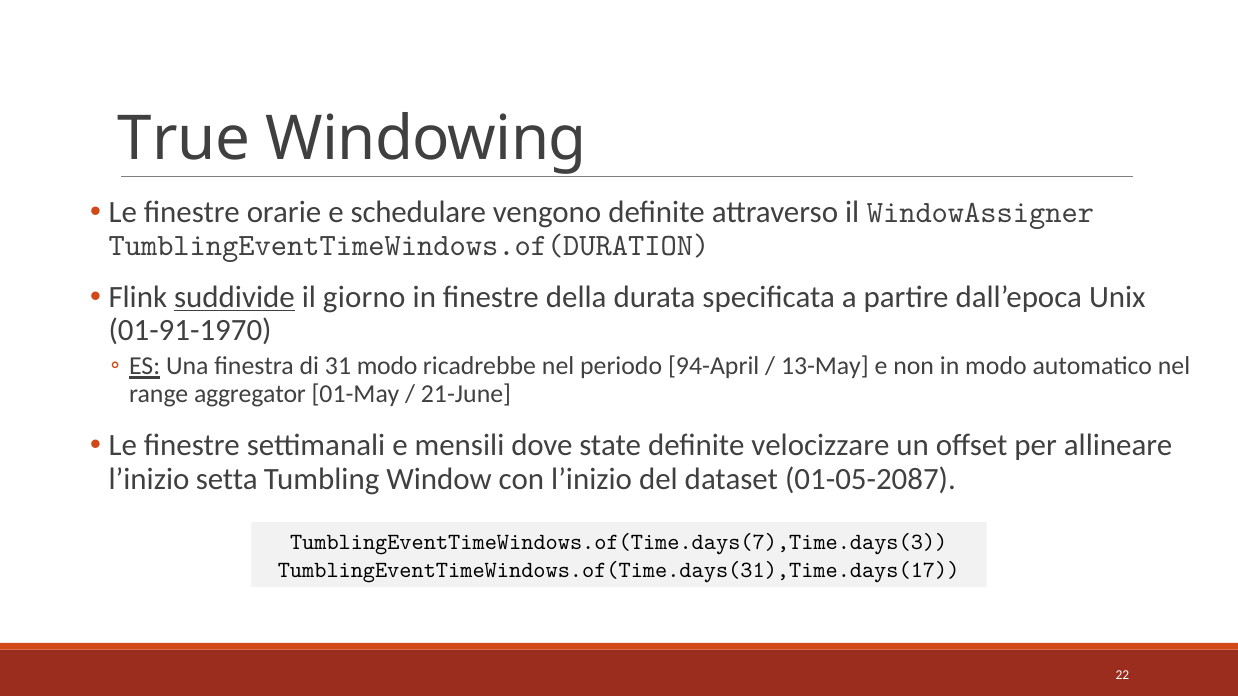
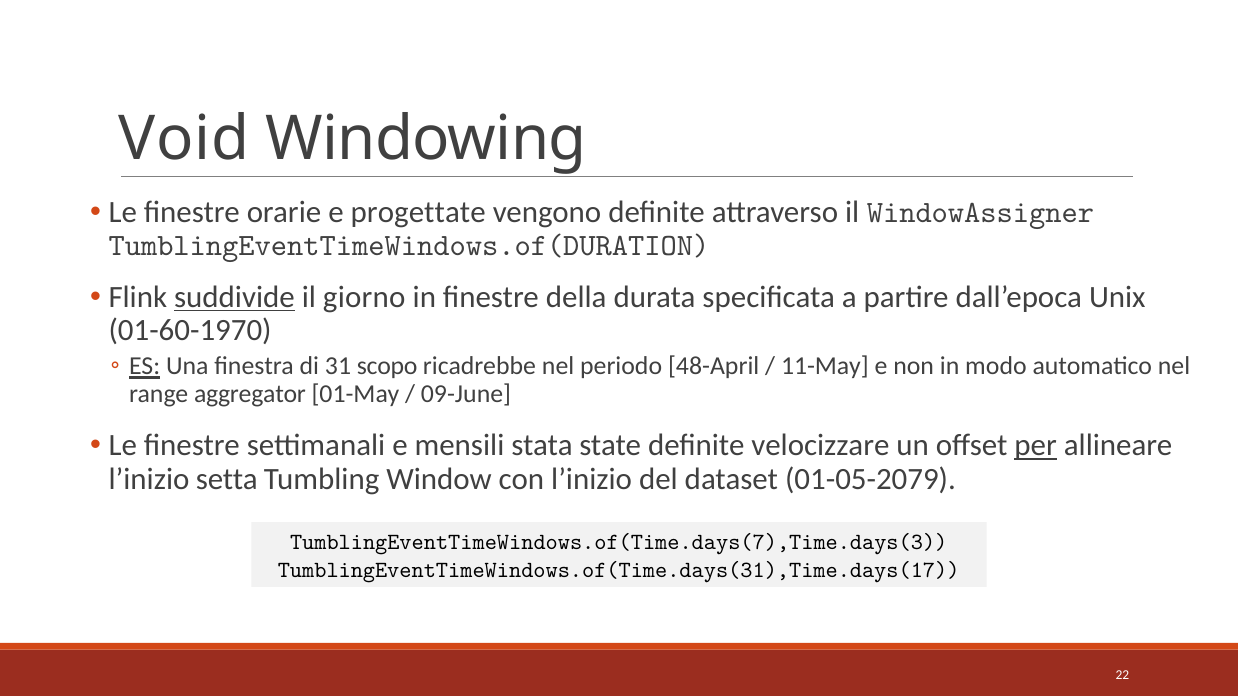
True: True -> Void
schedulare: schedulare -> progettate
01-91-1970: 01-91-1970 -> 01-60-1970
31 modo: modo -> scopo
94-April: 94-April -> 48-April
13-May: 13-May -> 11-May
21-June: 21-June -> 09-June
dove: dove -> stata
per underline: none -> present
01-05-2087: 01-05-2087 -> 01-05-2079
